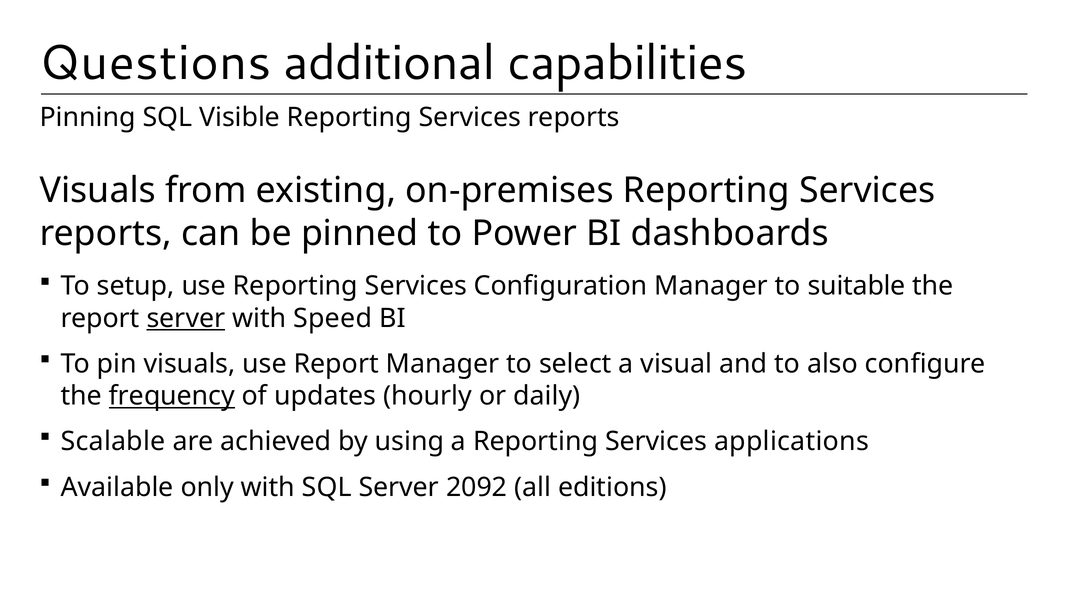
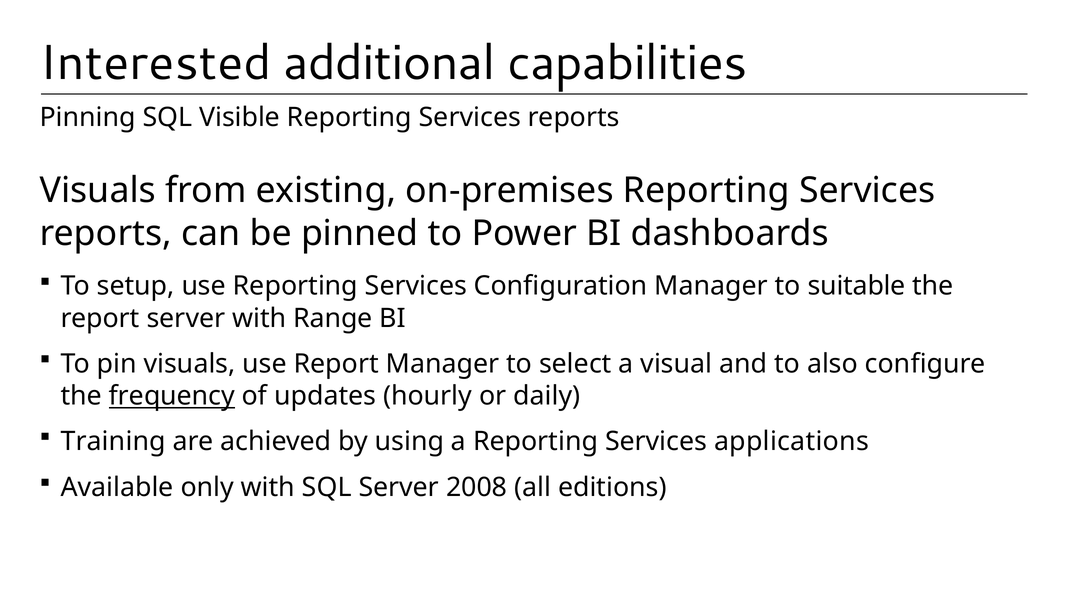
Questions: Questions -> Interested
server at (186, 318) underline: present -> none
Speed: Speed -> Range
Scalable: Scalable -> Training
2092: 2092 -> 2008
